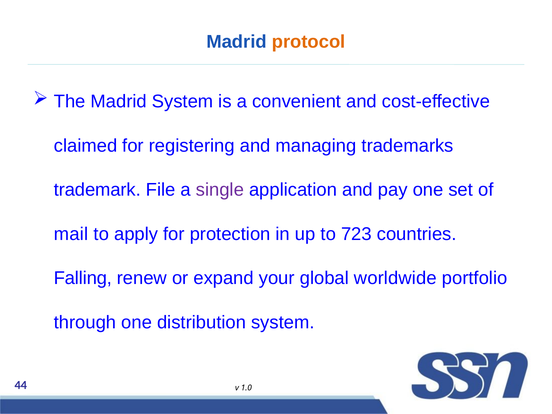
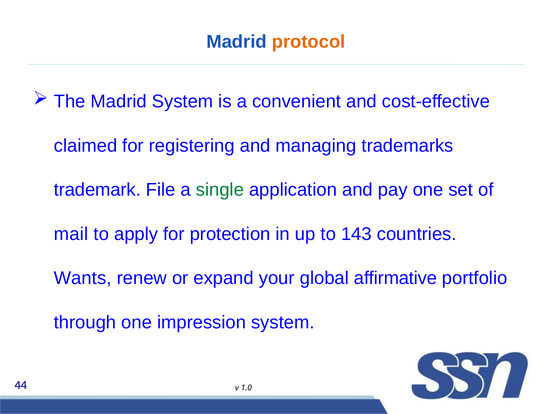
single colour: purple -> green
723: 723 -> 143
Falling: Falling -> Wants
worldwide: worldwide -> affirmative
distribution: distribution -> impression
